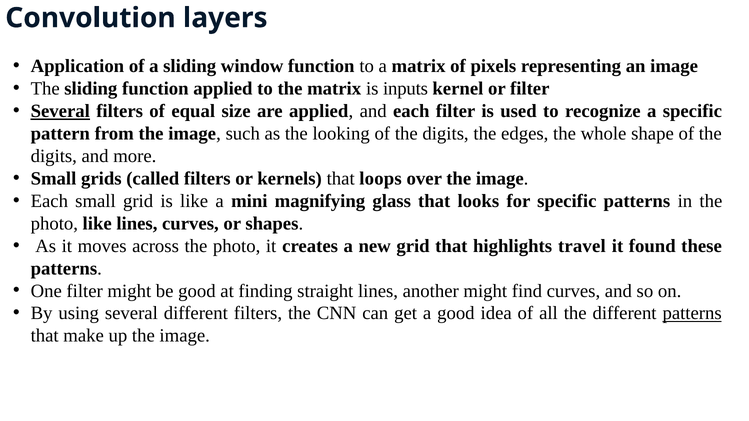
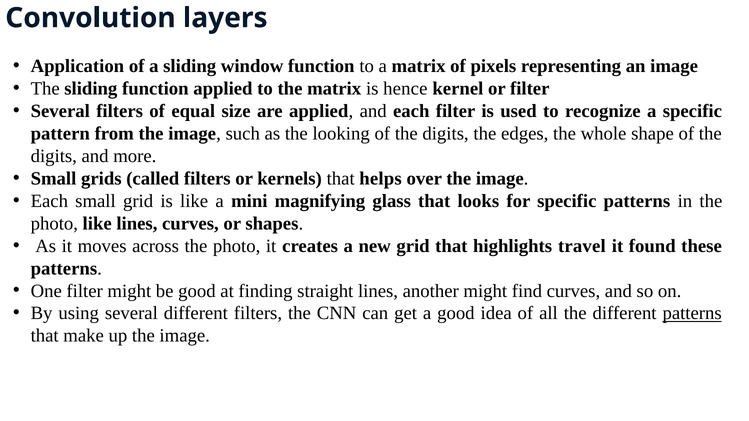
inputs: inputs -> hence
Several at (60, 111) underline: present -> none
loops: loops -> helps
